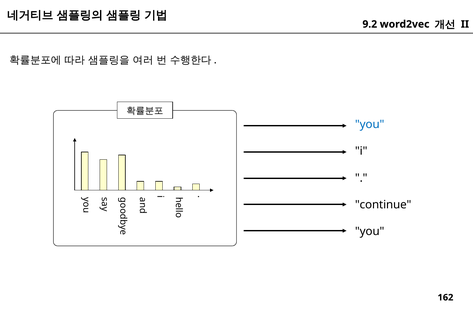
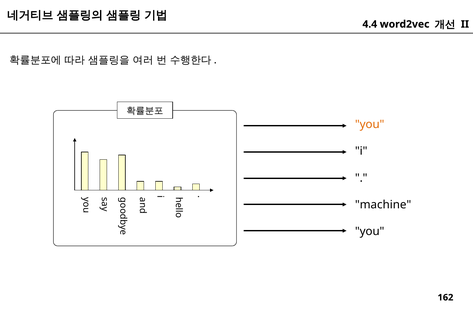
9.2: 9.2 -> 4.4
you at (370, 125) colour: blue -> orange
continue: continue -> machine
